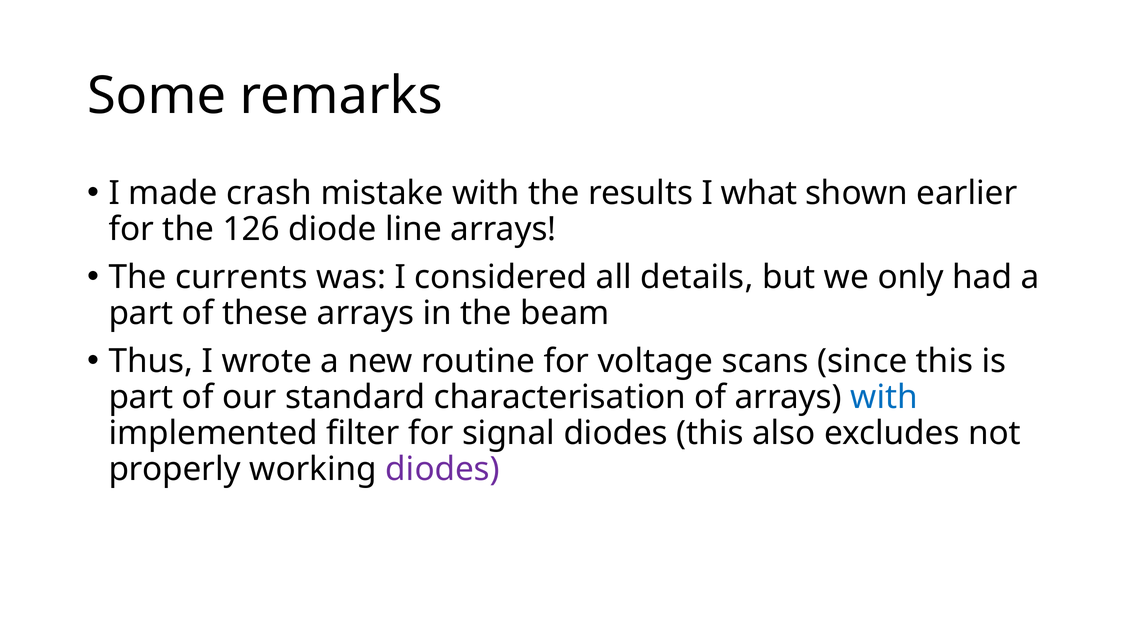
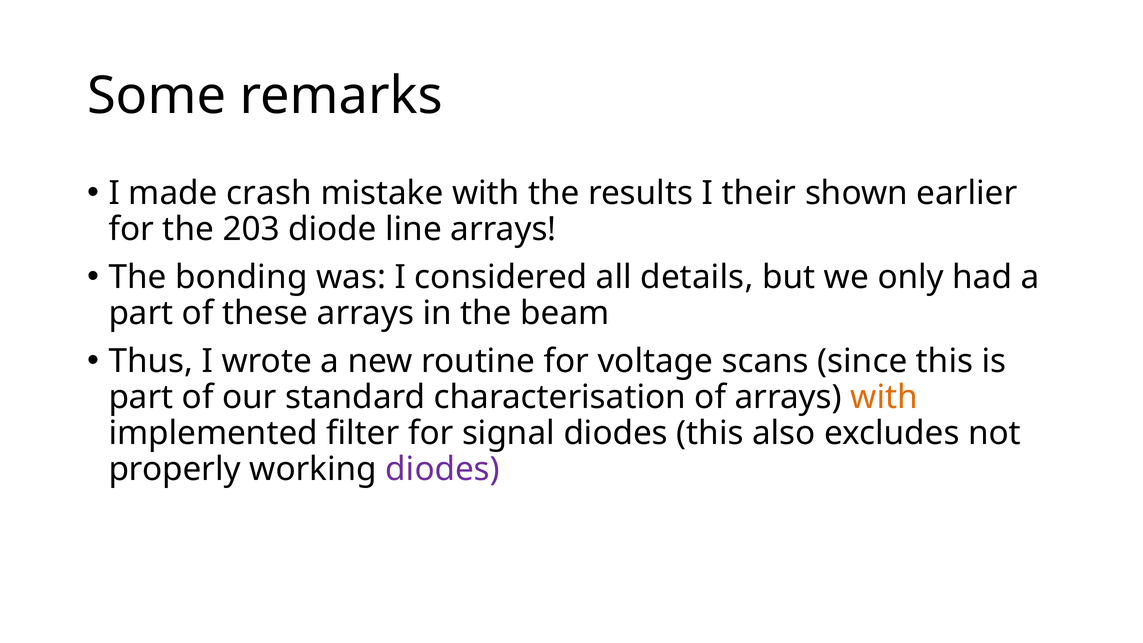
what: what -> their
126: 126 -> 203
currents: currents -> bonding
with at (884, 397) colour: blue -> orange
